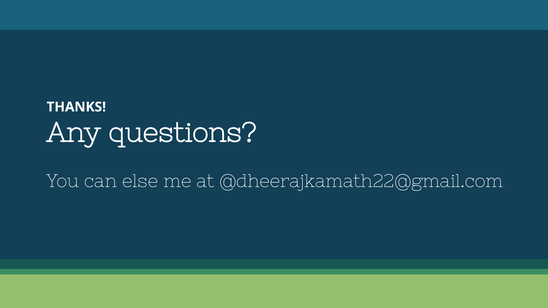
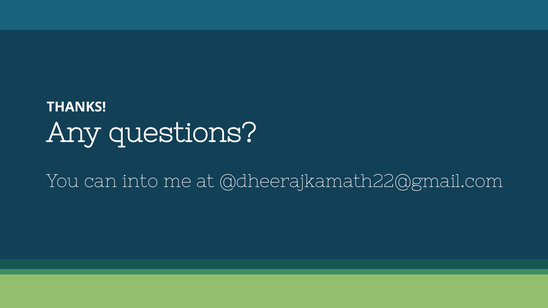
else: else -> into
